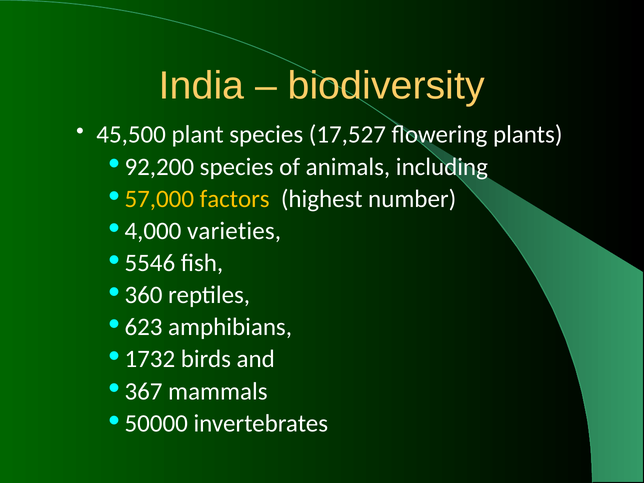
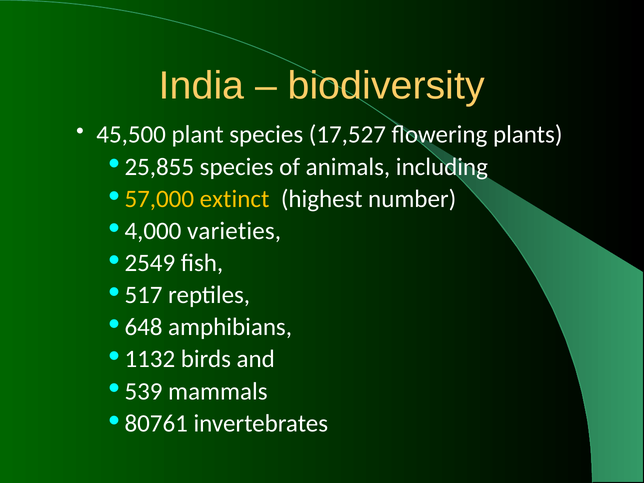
92,200: 92,200 -> 25,855
factors: factors -> extinct
5546: 5546 -> 2549
360: 360 -> 517
623: 623 -> 648
1732: 1732 -> 1132
367: 367 -> 539
50000: 50000 -> 80761
